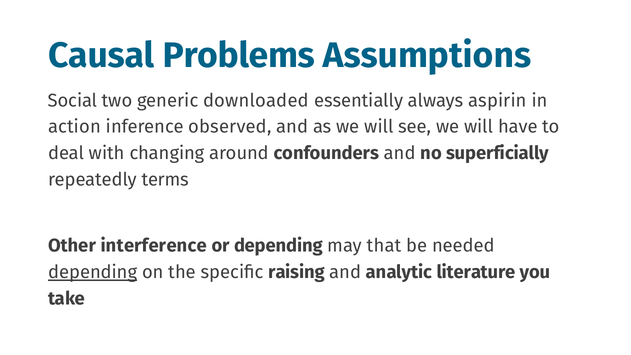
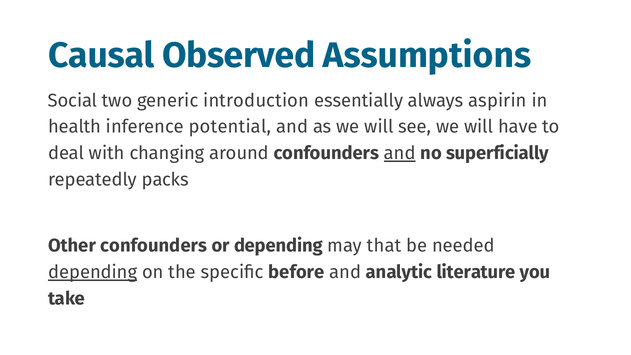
Problems: Problems -> Observed
downloaded: downloaded -> introduction
action: action -> health
observed: observed -> potential
and at (400, 153) underline: none -> present
terms: terms -> packs
Other interference: interference -> confounders
raising: raising -> before
